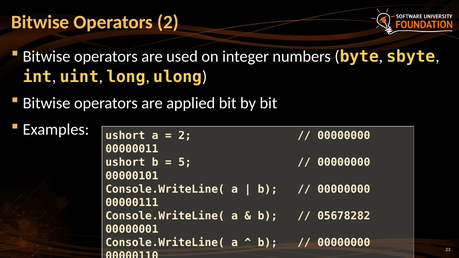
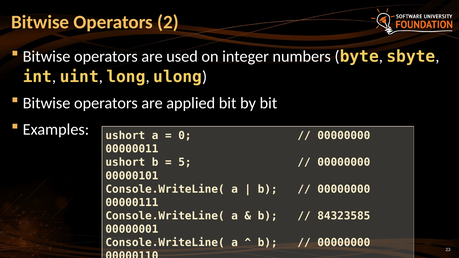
2 at (185, 136): 2 -> 0
05678282: 05678282 -> 84323585
